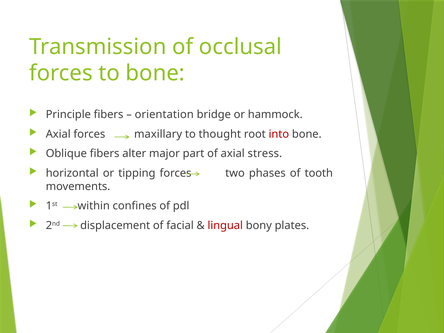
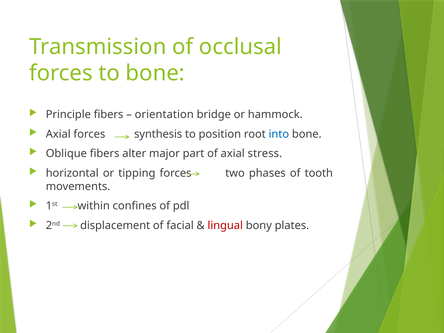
maxillary: maxillary -> synthesis
thought: thought -> position
into colour: red -> blue
